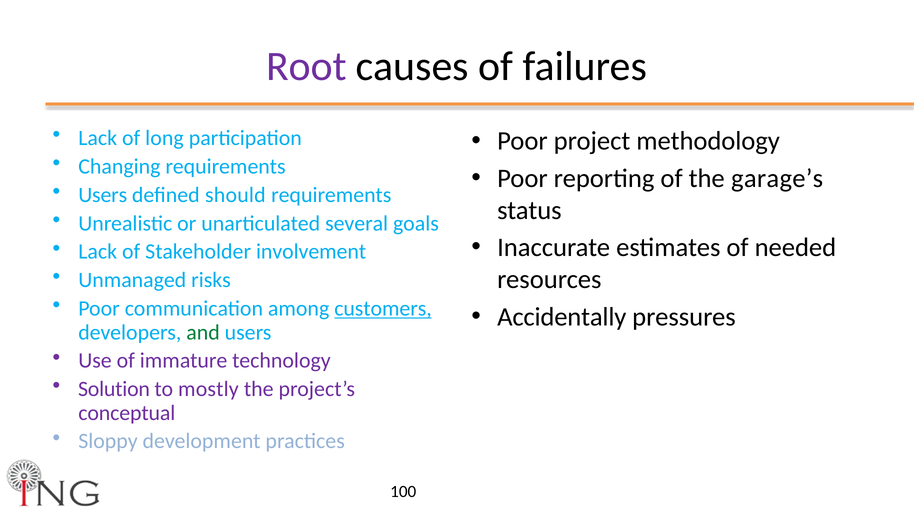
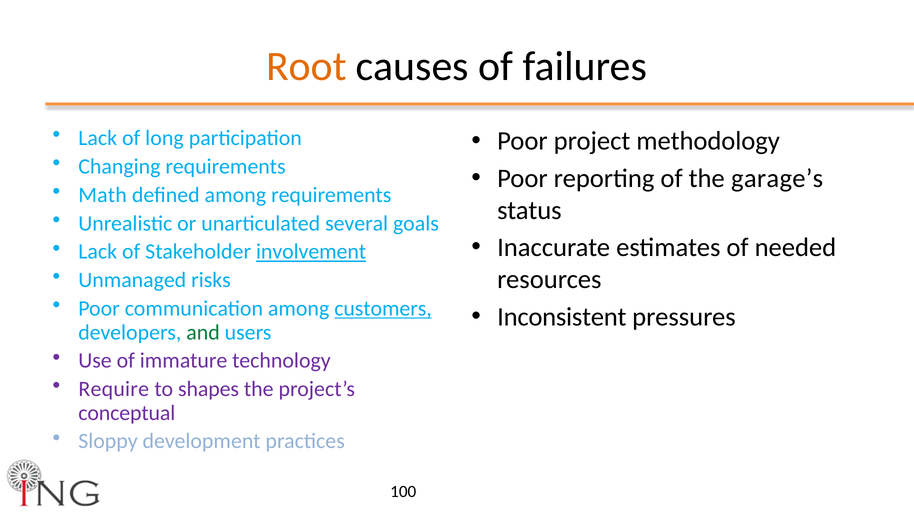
Root colour: purple -> orange
Users at (103, 195): Users -> Math
defined should: should -> among
involvement underline: none -> present
Accidentally: Accidentally -> Inconsistent
Solution: Solution -> Require
mostly: mostly -> shapes
